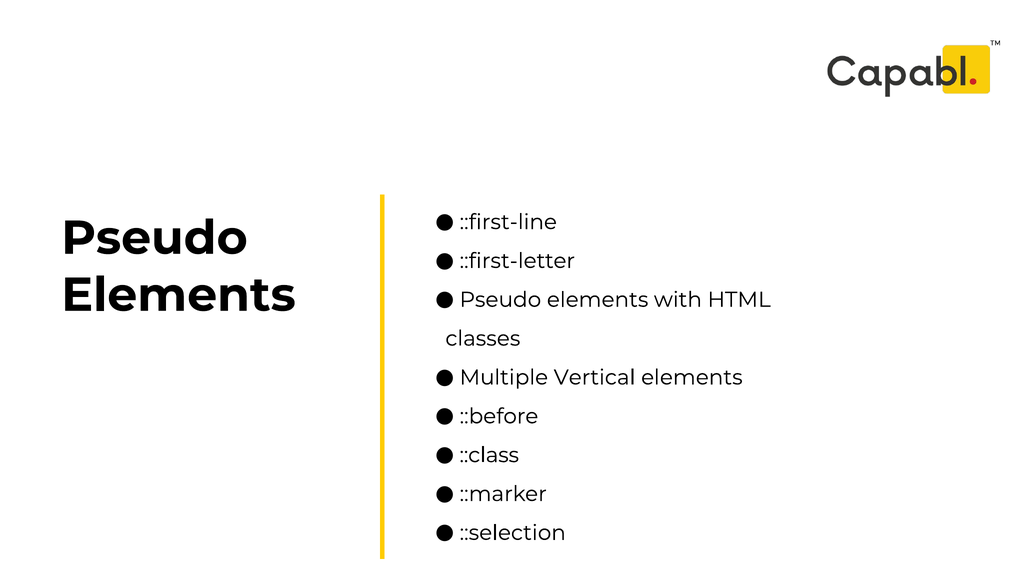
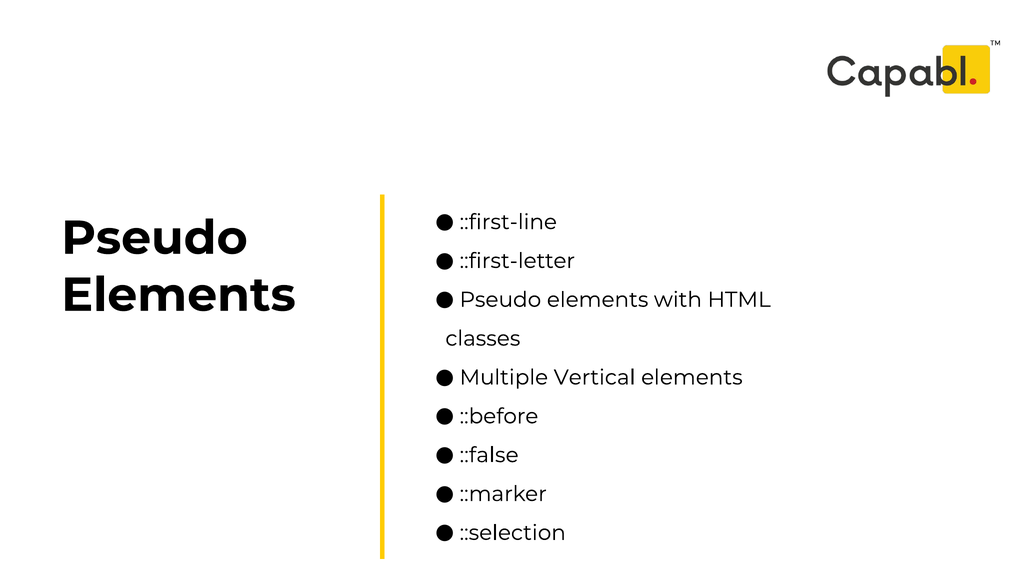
::class: ::class -> ::false
